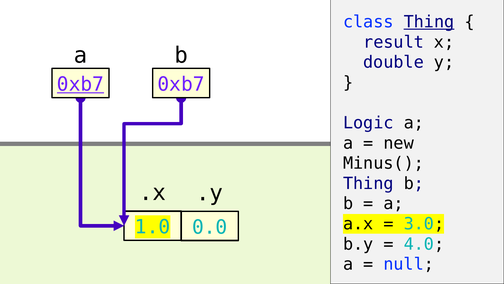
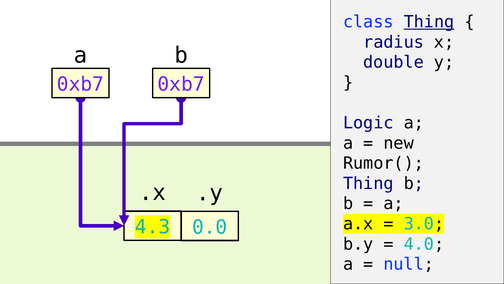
result: result -> radius
0xb7 at (81, 84) underline: present -> none
Minus(: Minus( -> Rumor(
1.0: 1.0 -> 4.3
